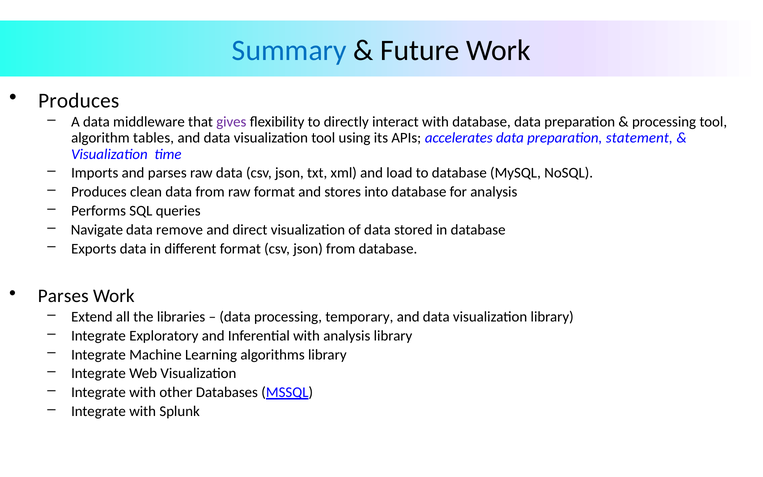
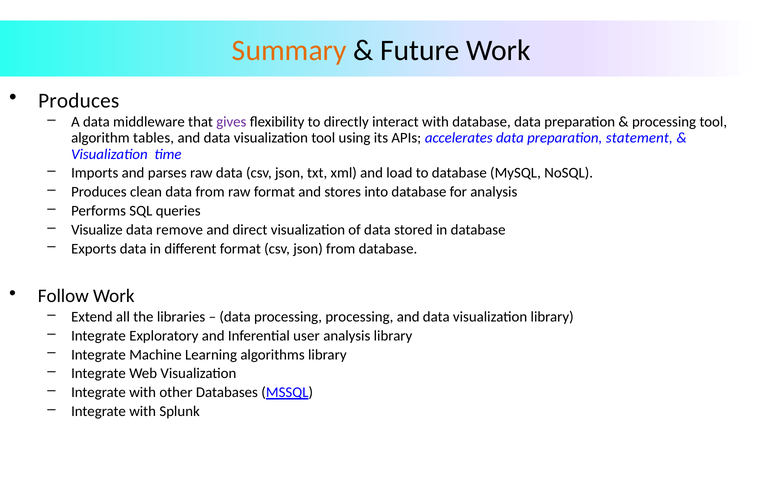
Summary colour: blue -> orange
Navigate: Navigate -> Visualize
Parses at (63, 296): Parses -> Follow
processing temporary: temporary -> processing
Inferential with: with -> user
